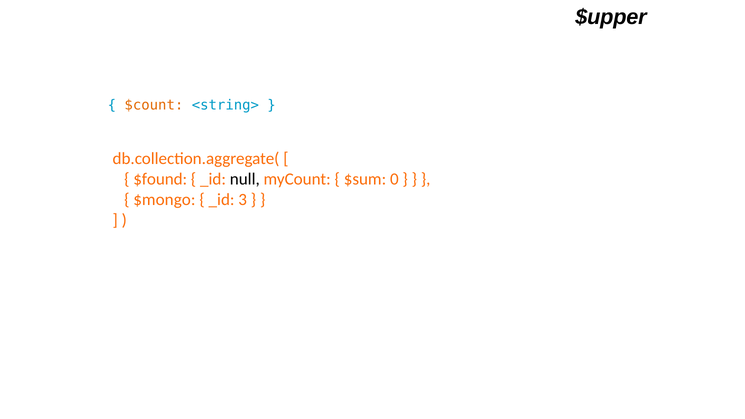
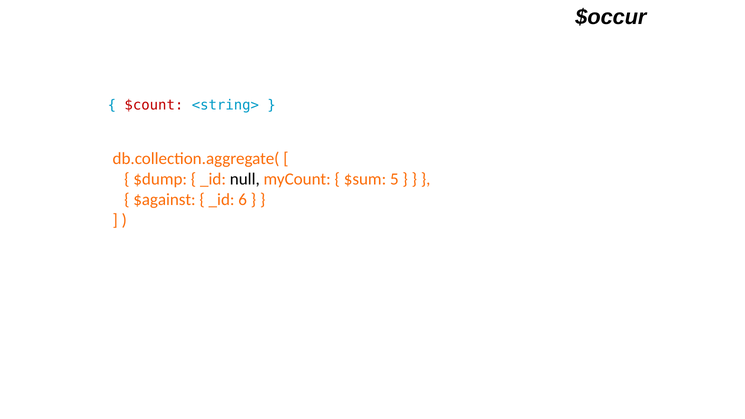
$upper: $upper -> $occur
$count colour: orange -> red
$found: $found -> $dump
0: 0 -> 5
$mongo: $mongo -> $against
3: 3 -> 6
